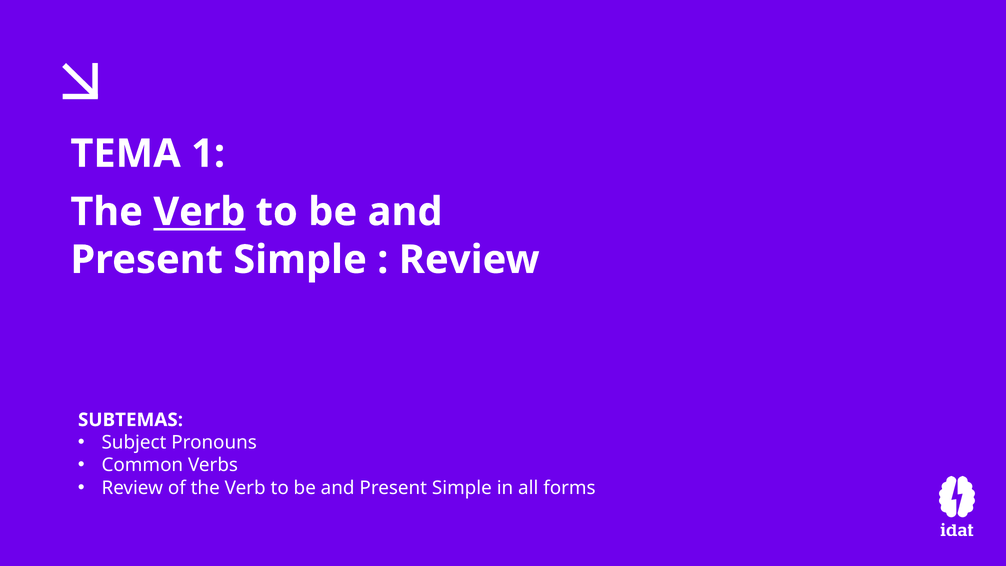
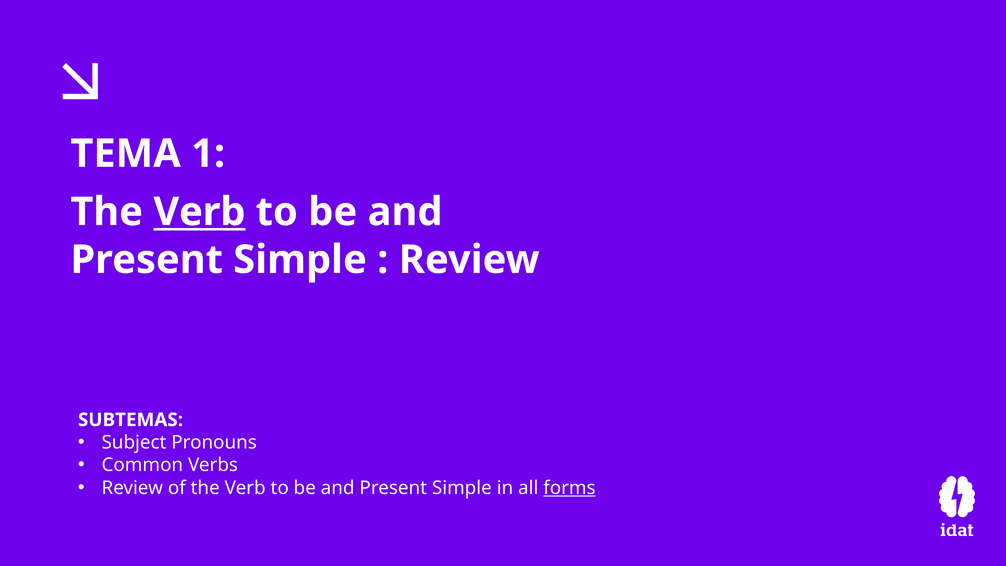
forms underline: none -> present
